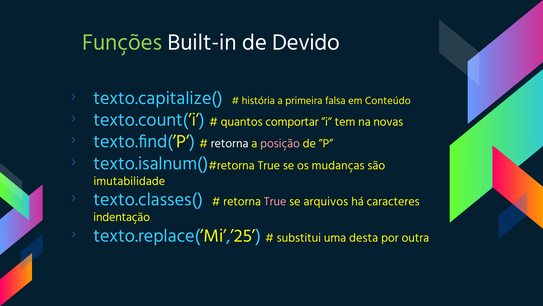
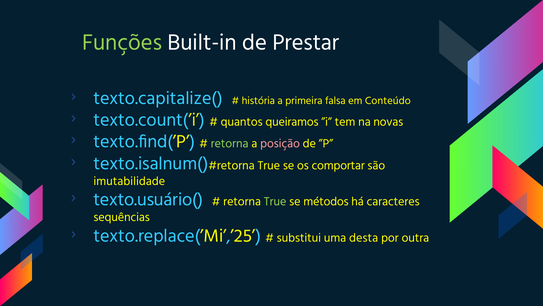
Devido: Devido -> Prestar
comportar: comportar -> queiramos
retorna at (230, 143) colour: white -> light green
mudanças: mudanças -> comportar
texto.classes(: texto.classes( -> texto.usuário(
True at (275, 201) colour: pink -> light green
arquivos: arquivos -> métodos
indentação: indentação -> sequências
